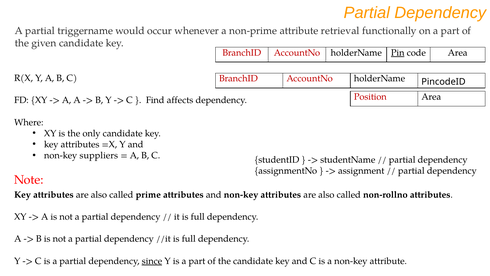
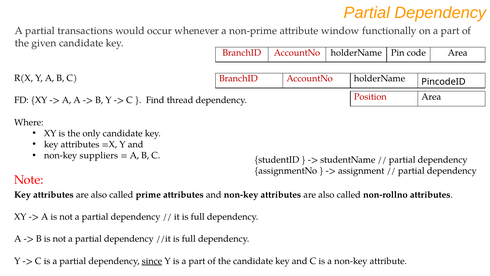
triggername: triggername -> transactions
retrieval: retrieval -> window
Pin underline: present -> none
affects: affects -> thread
